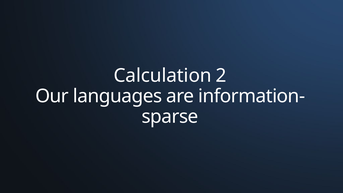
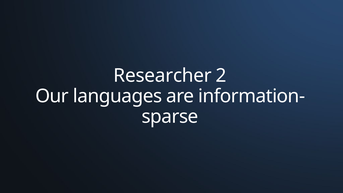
Calculation: Calculation -> Researcher
